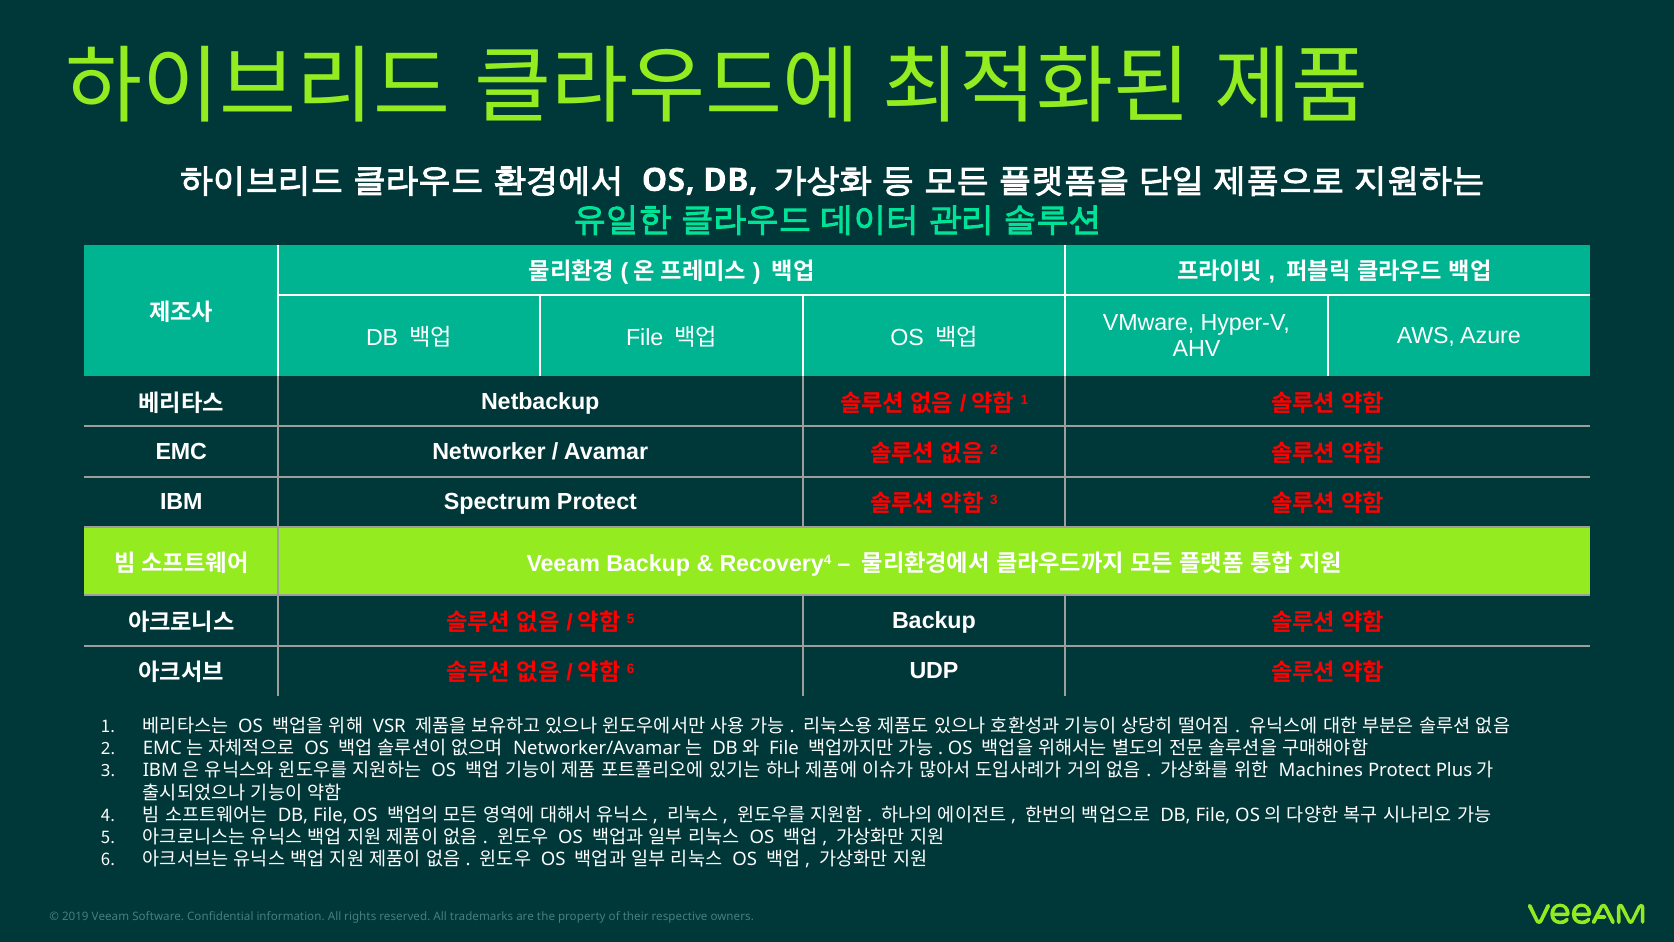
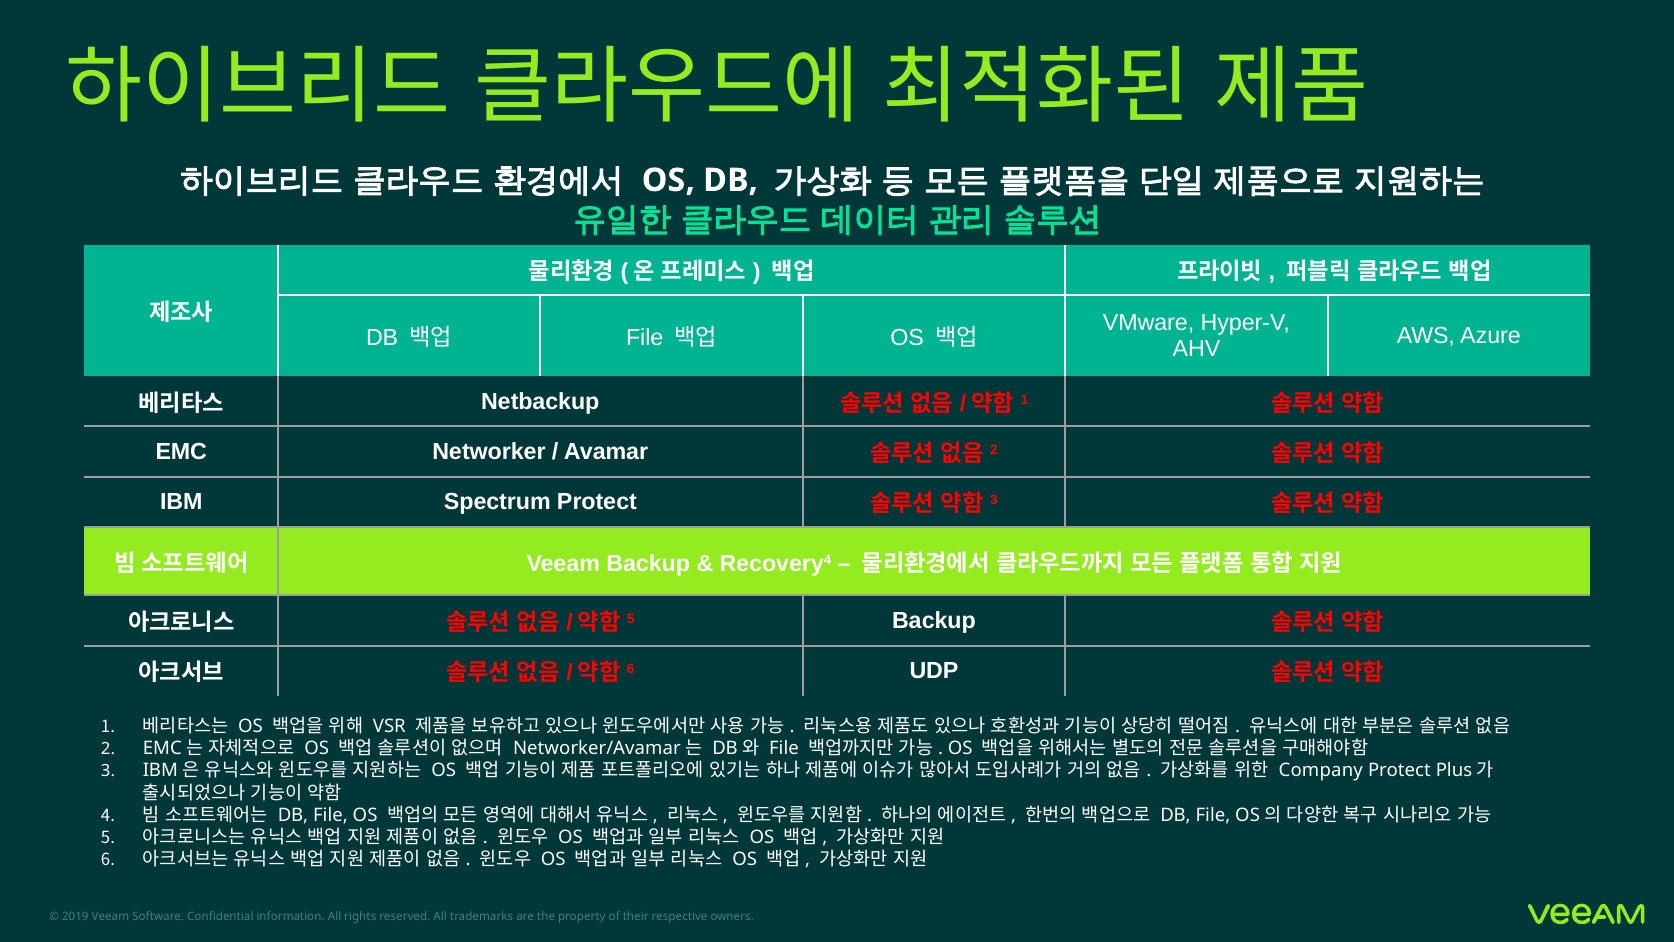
Machines: Machines -> Company
